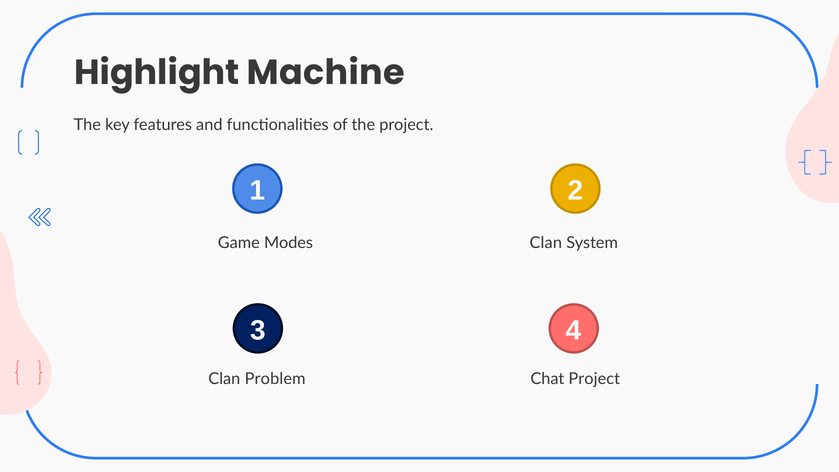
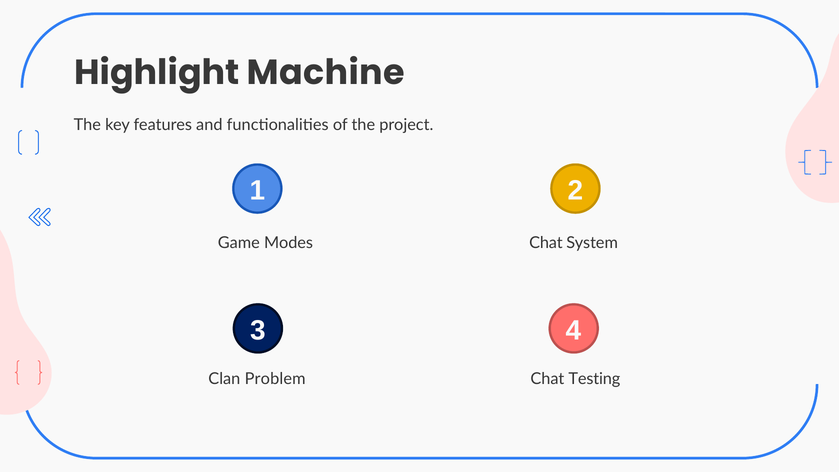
Modes Clan: Clan -> Chat
Chat Project: Project -> Testing
